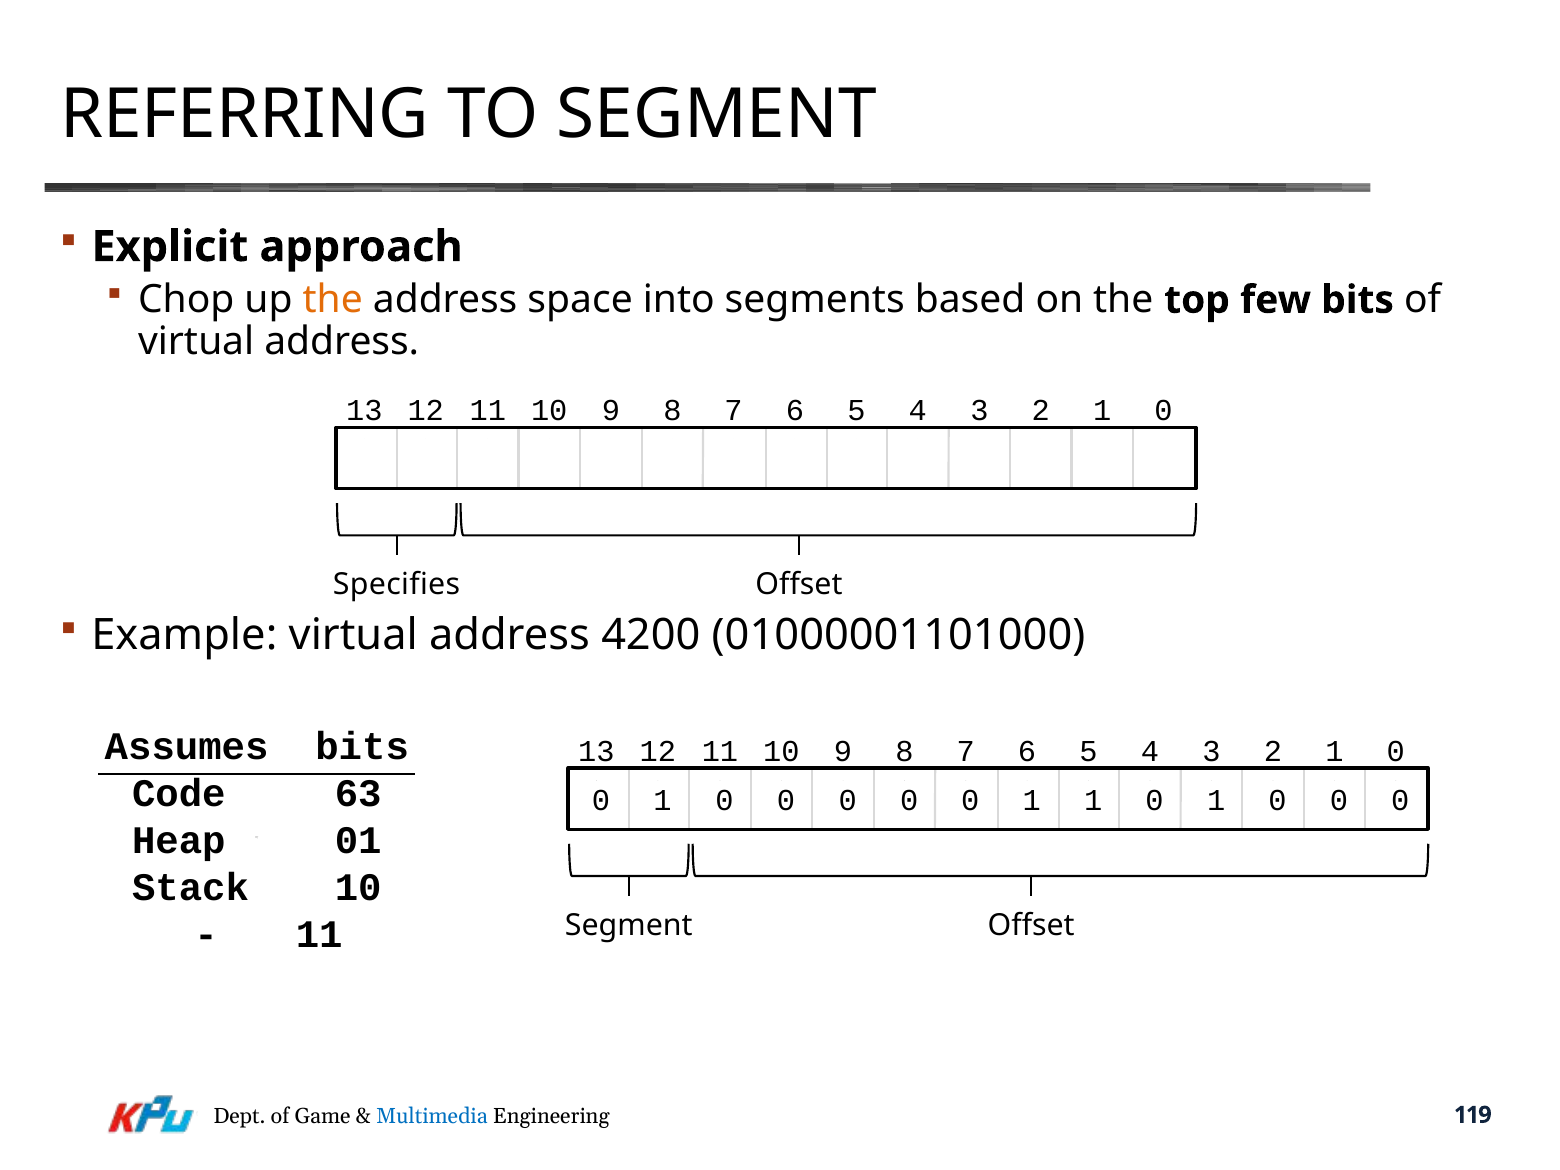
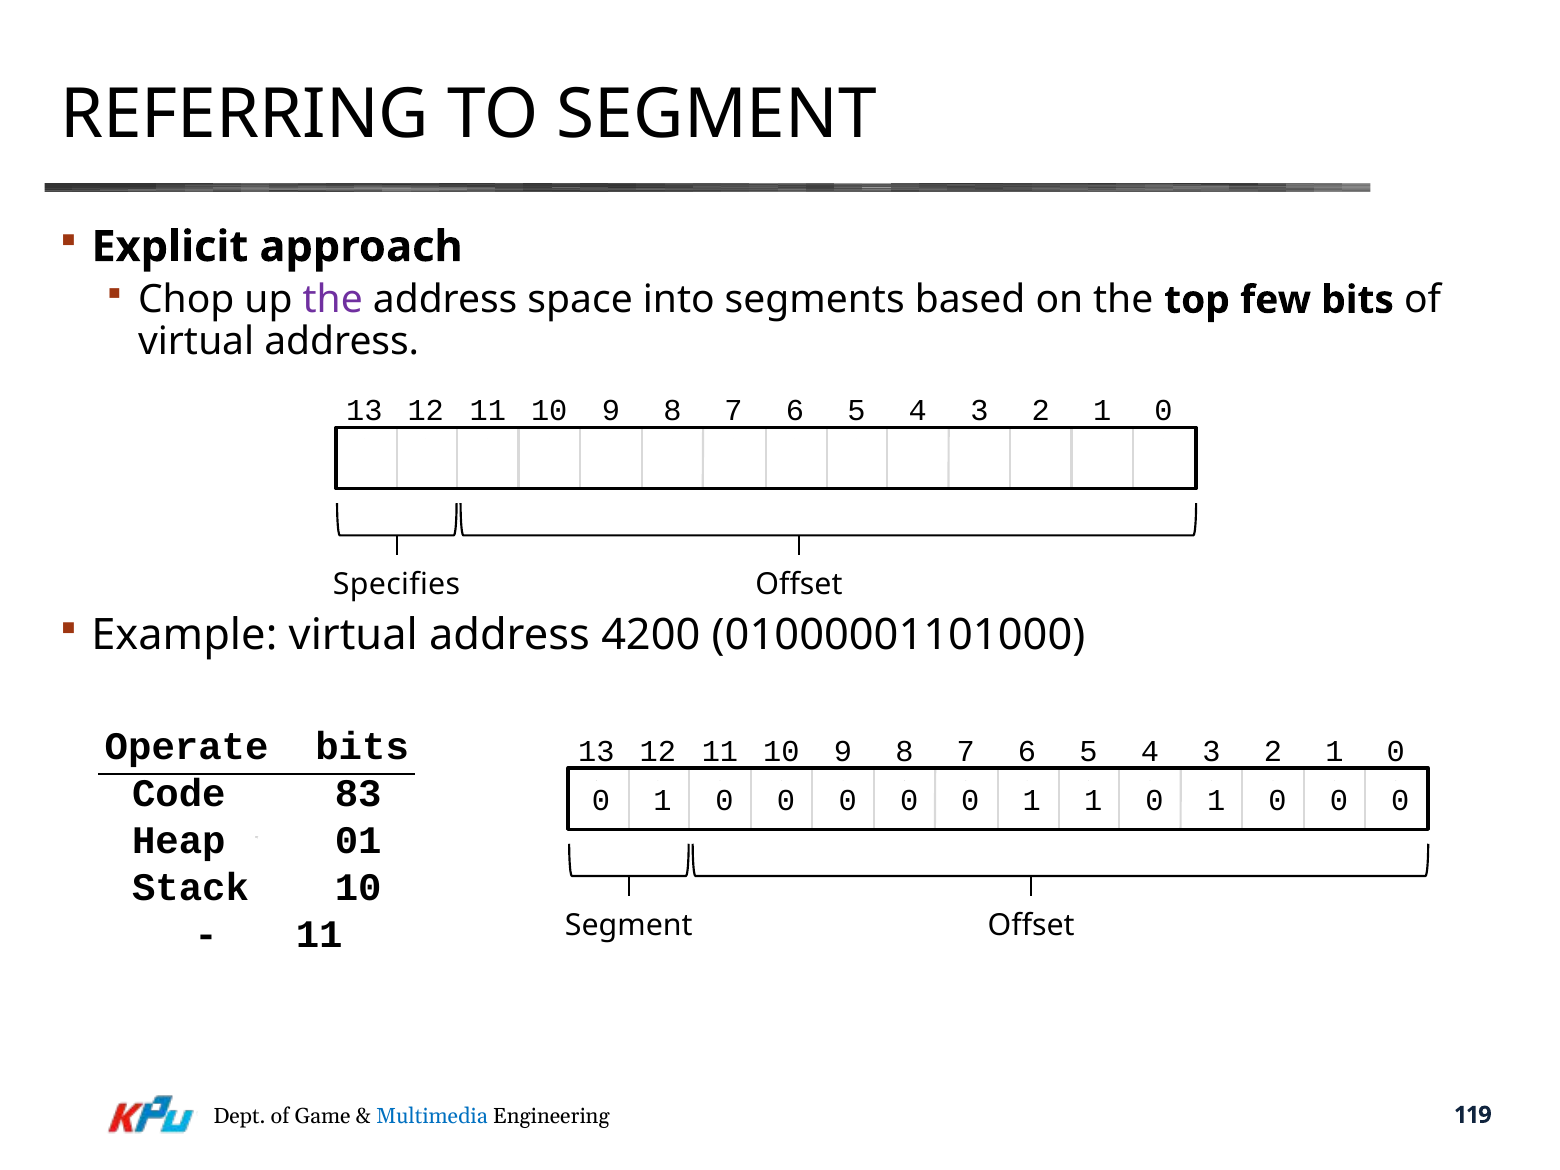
the at (333, 300) colour: orange -> purple
Assumes: Assumes -> Operate
63: 63 -> 83
